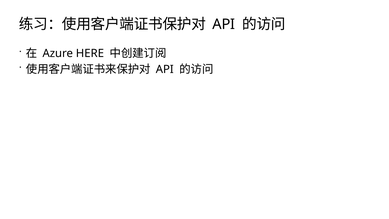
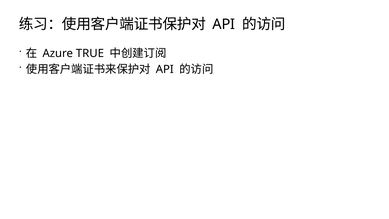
HERE: HERE -> TRUE
